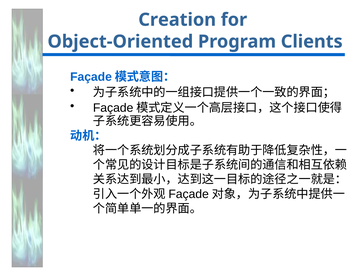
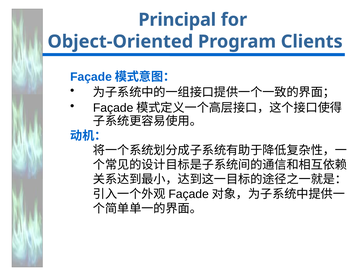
Creation: Creation -> Principal
